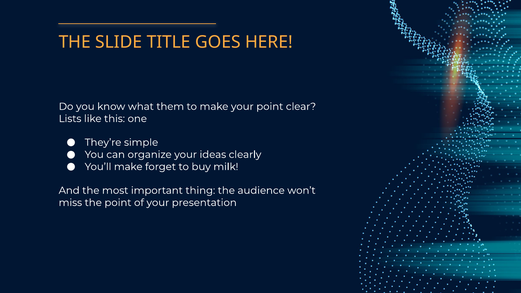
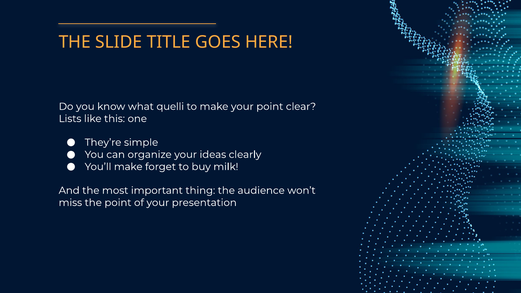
them: them -> quelli
